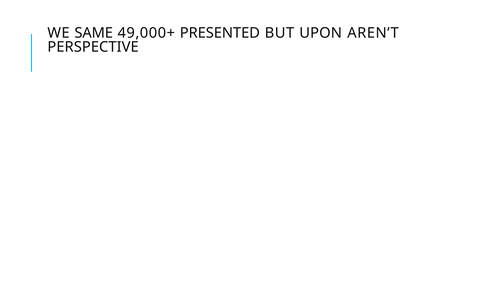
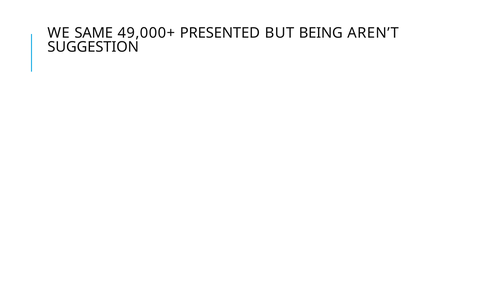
UPON: UPON -> BEING
PERSPECTIVE: PERSPECTIVE -> SUGGESTION
